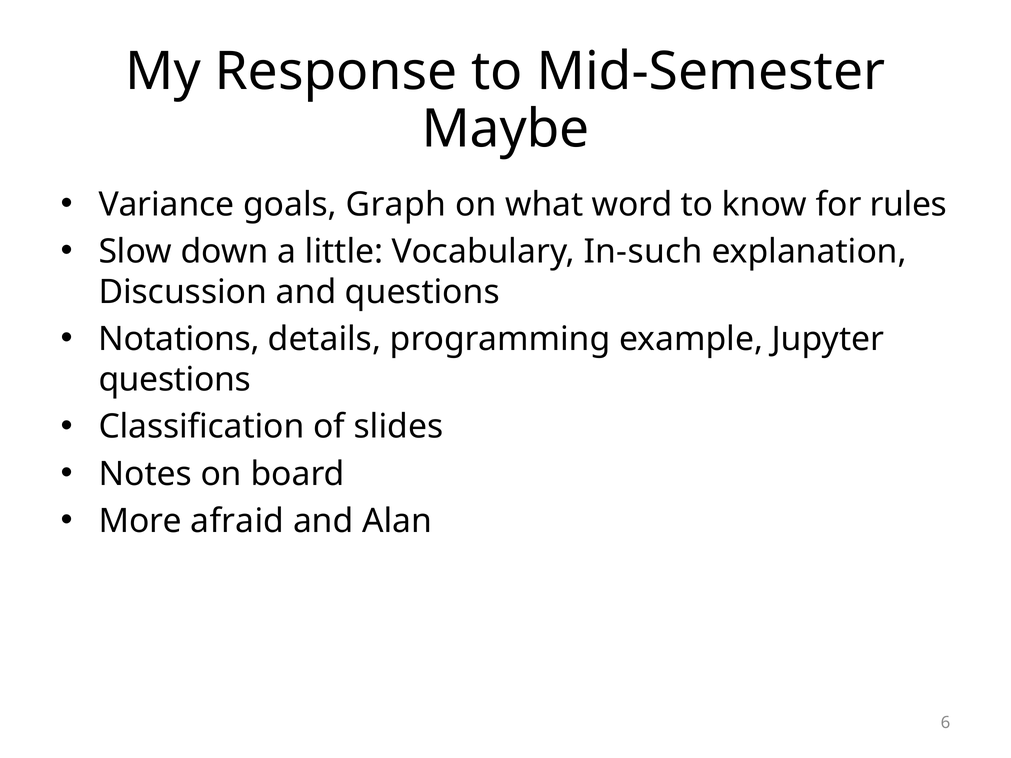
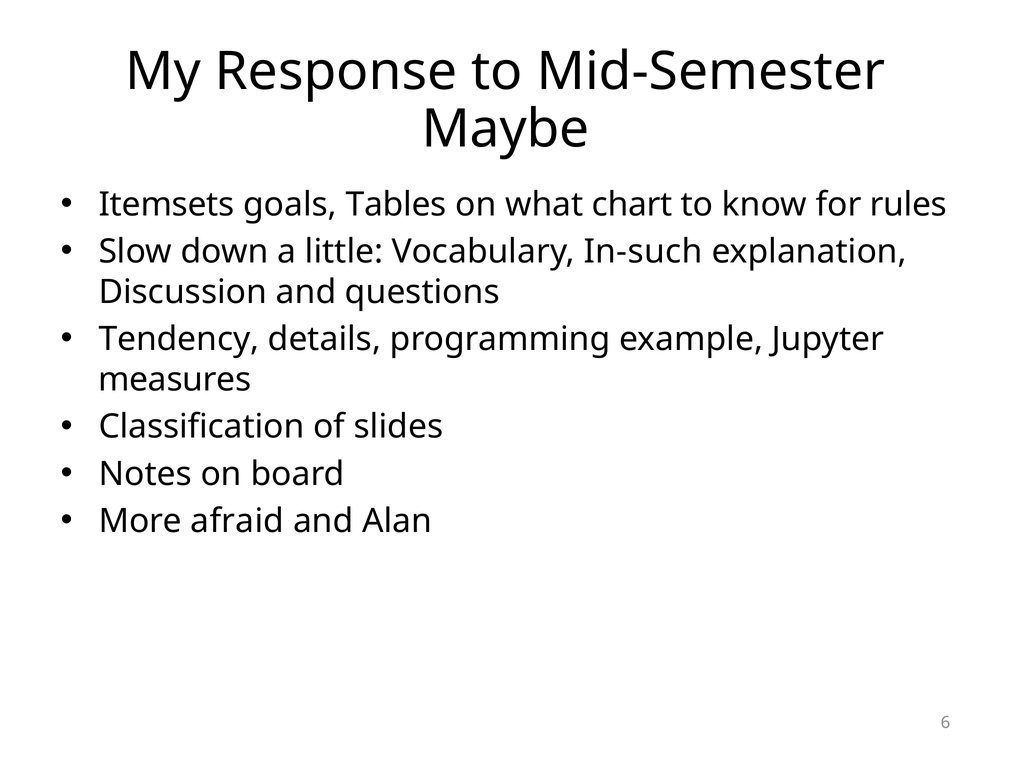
Variance: Variance -> Itemsets
Graph: Graph -> Tables
word: word -> chart
Notations: Notations -> Tendency
questions at (175, 380): questions -> measures
